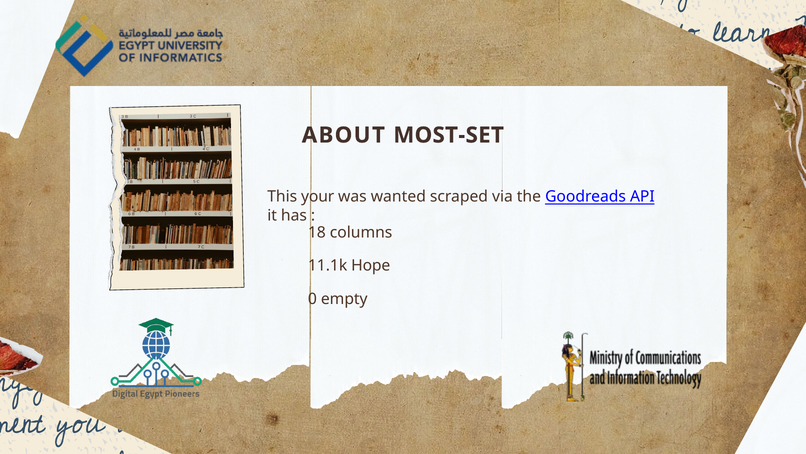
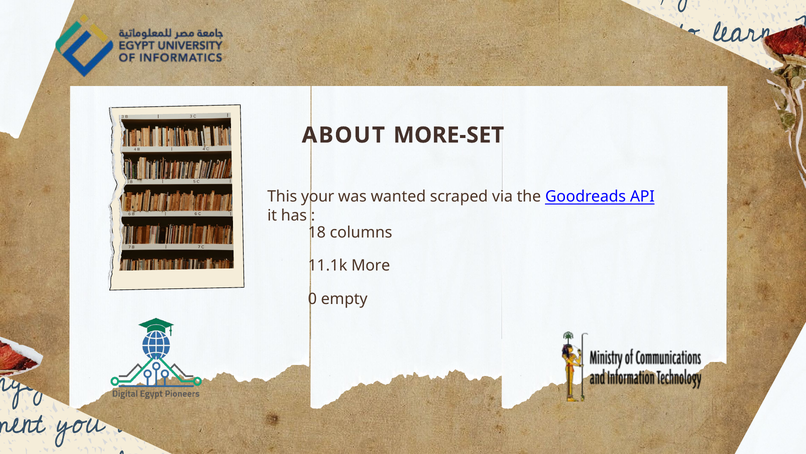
MOST-SET: MOST-SET -> MORE-SET
Hope: Hope -> More
